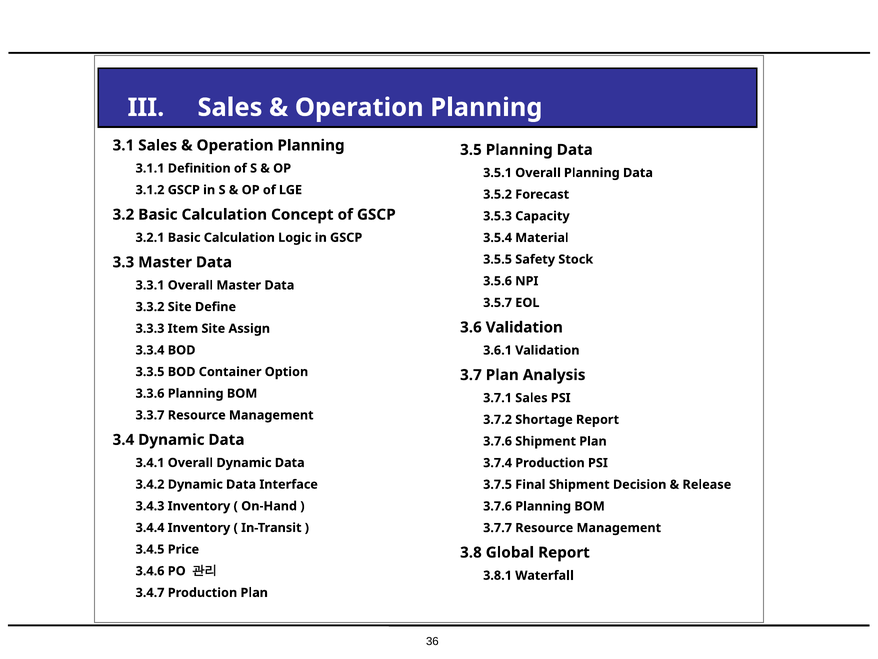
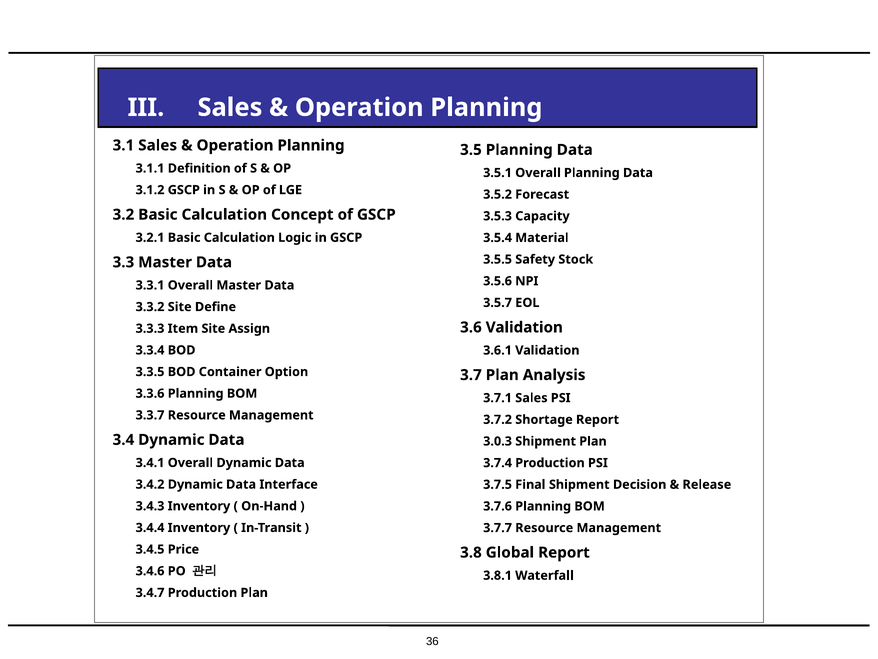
3.7.6 at (498, 441): 3.7.6 -> 3.0.3
